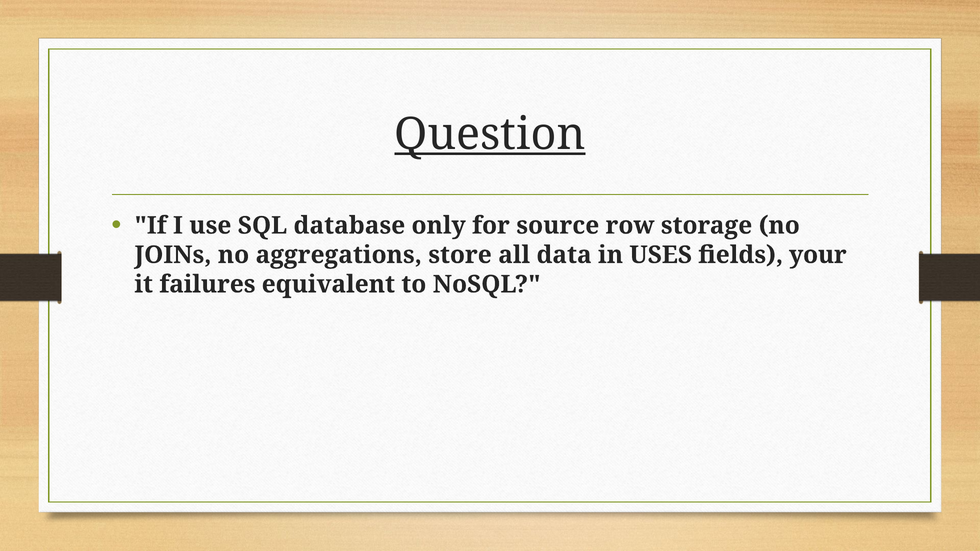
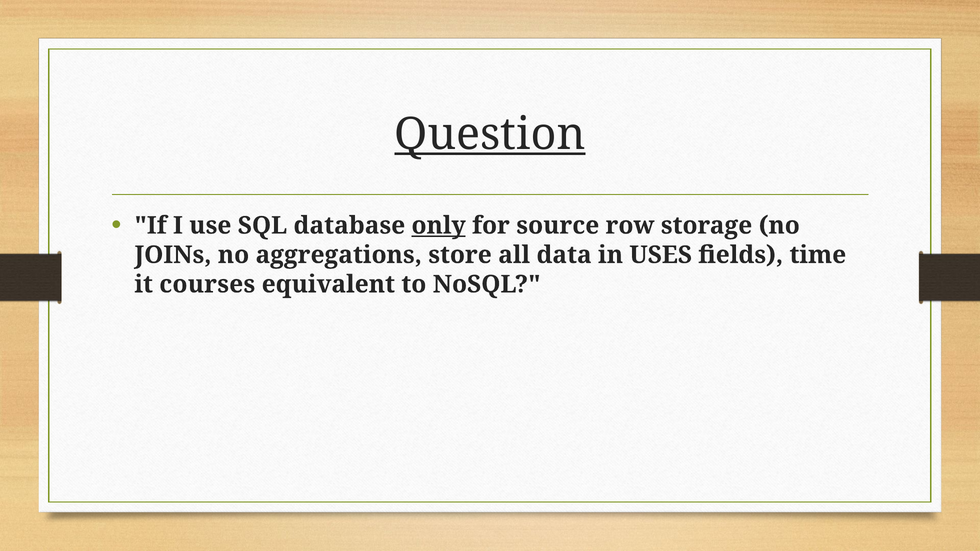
only underline: none -> present
your: your -> time
failures: failures -> courses
